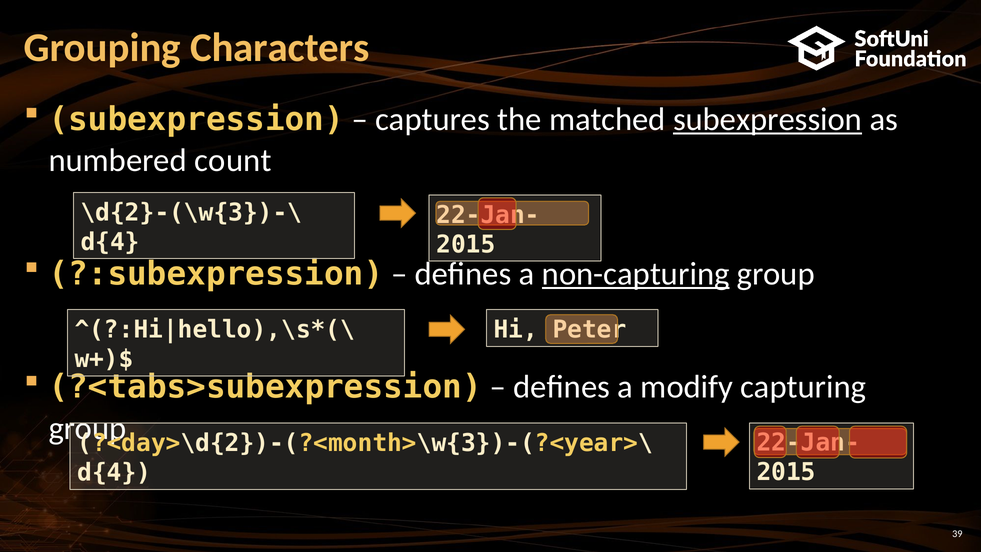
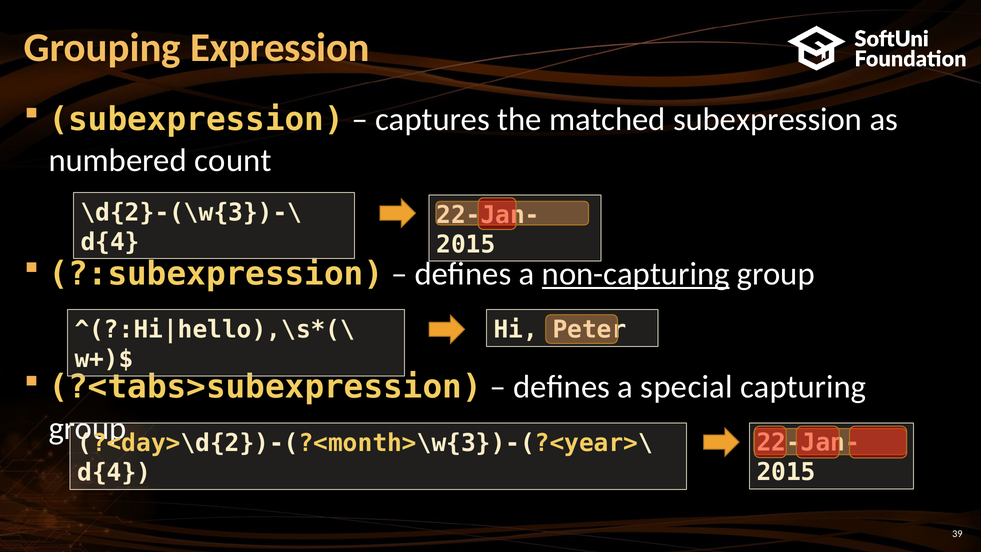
Characters: Characters -> Expression
subexpression at (768, 119) underline: present -> none
modify: modify -> special
